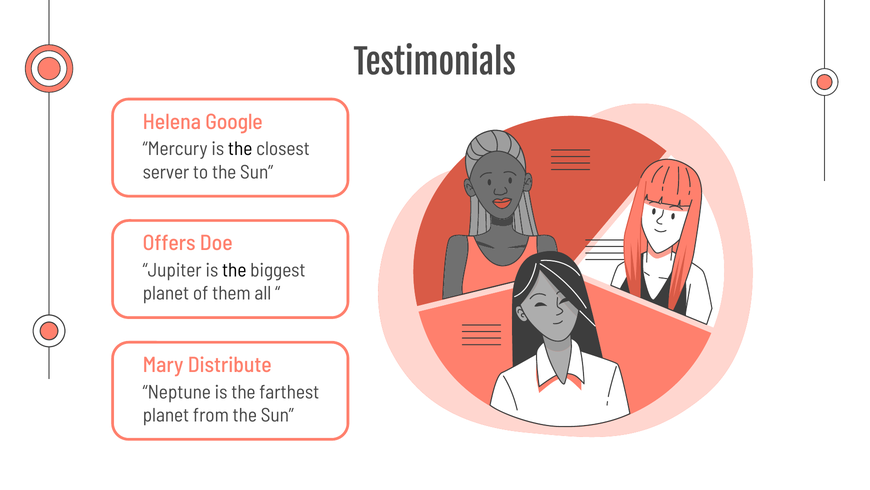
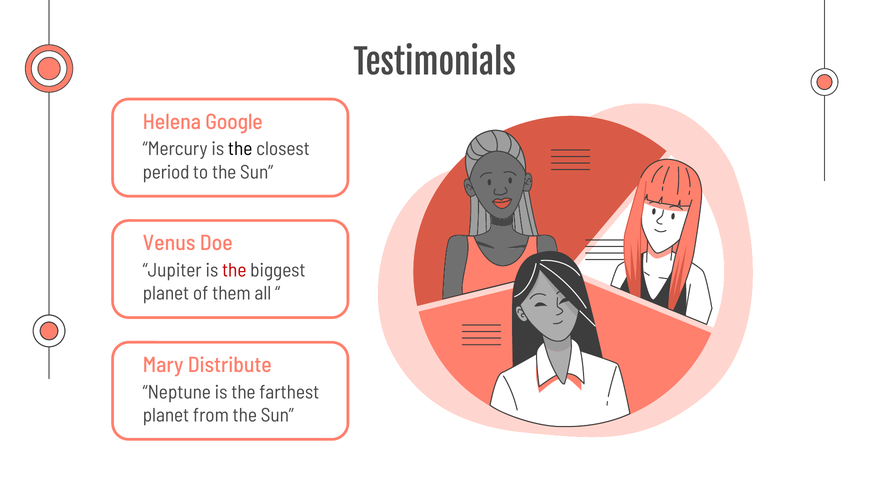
server: server -> period
Offers: Offers -> Venus
the at (234, 270) colour: black -> red
